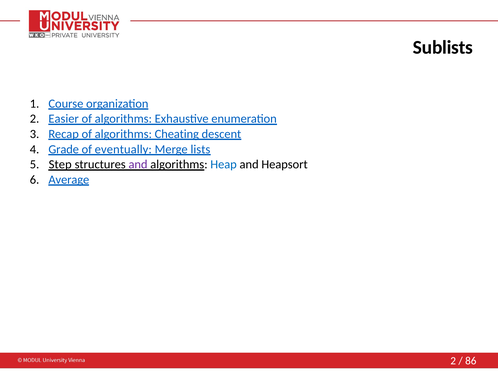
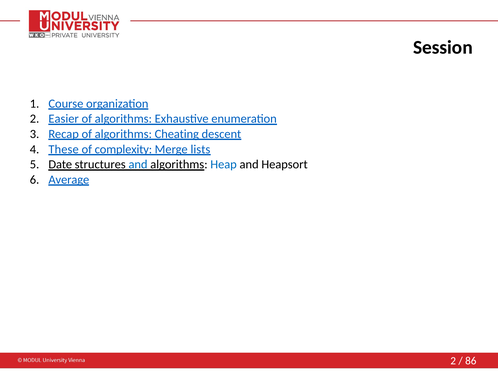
Sublists: Sublists -> Session
Grade: Grade -> These
eventually: eventually -> complexity
Step: Step -> Date
and at (138, 164) colour: purple -> blue
